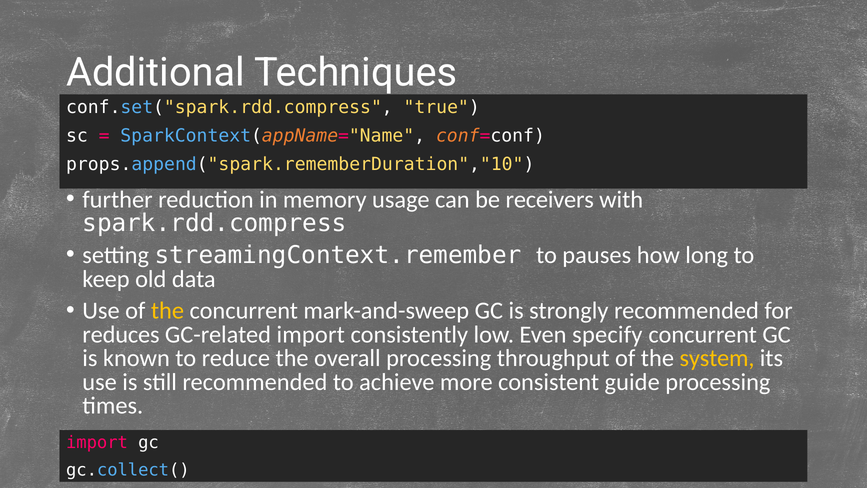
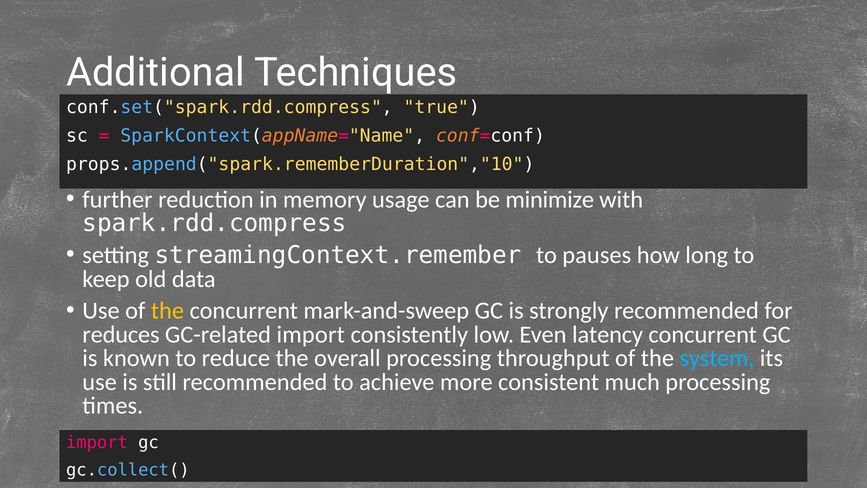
receivers: receivers -> minimize
specify: specify -> latency
system colour: yellow -> light blue
guide: guide -> much
